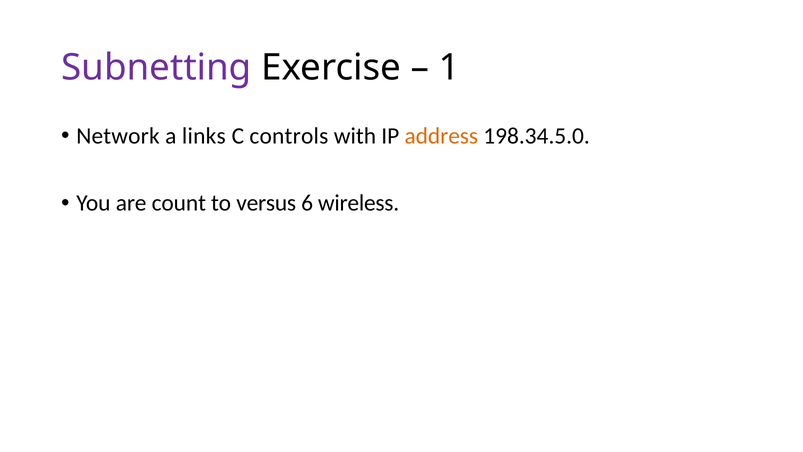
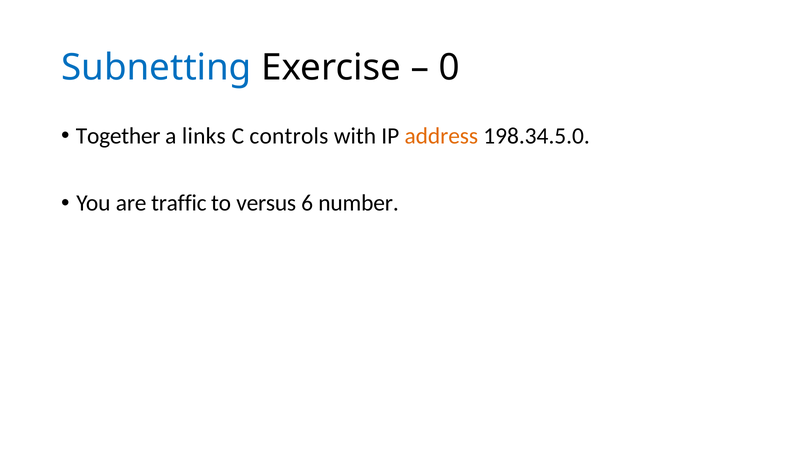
Subnetting colour: purple -> blue
1: 1 -> 0
Network: Network -> Together
count: count -> traffic
wireless: wireless -> number
